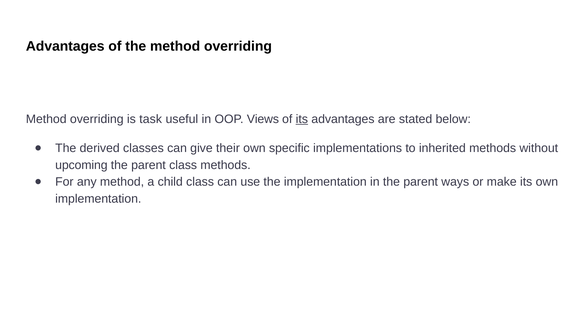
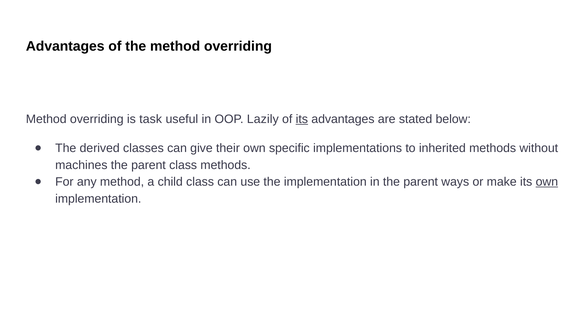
Views: Views -> Lazily
upcoming: upcoming -> machines
own at (547, 182) underline: none -> present
